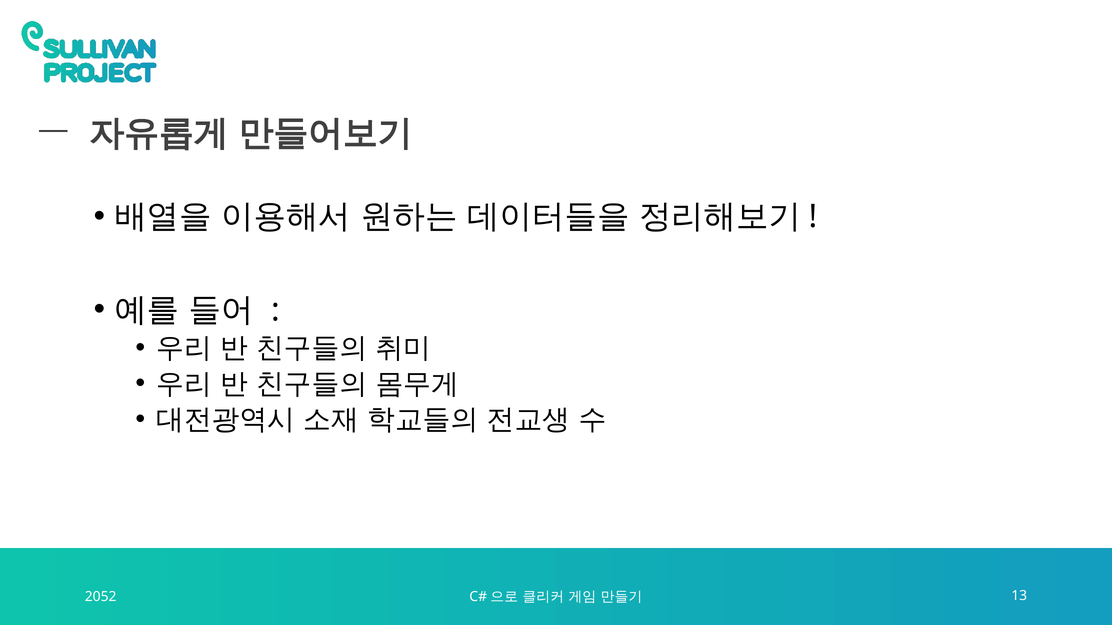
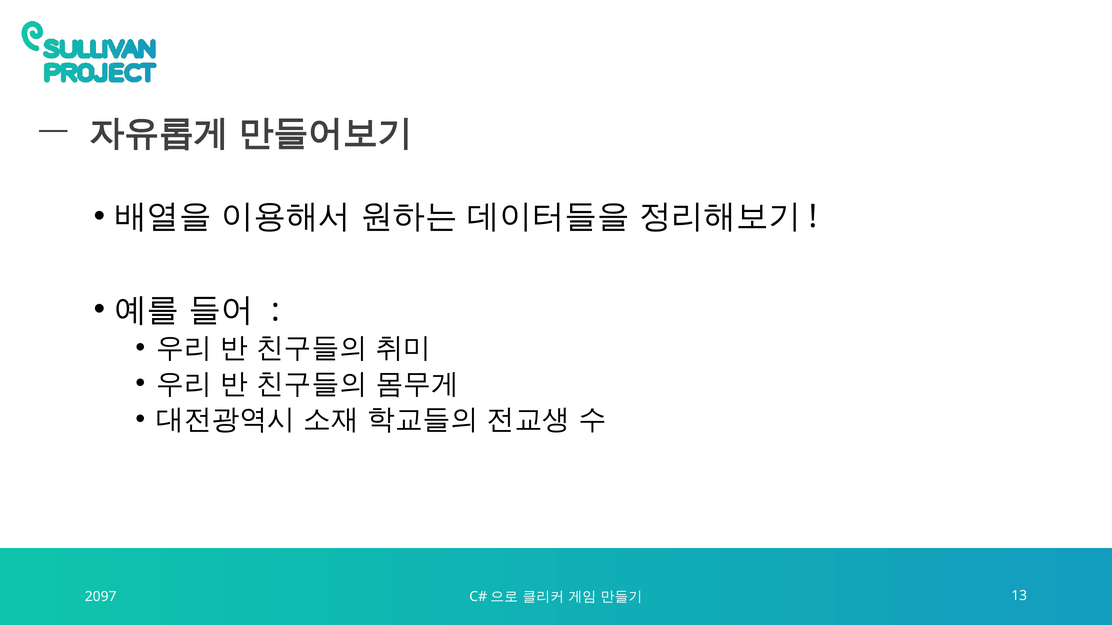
2052: 2052 -> 2097
